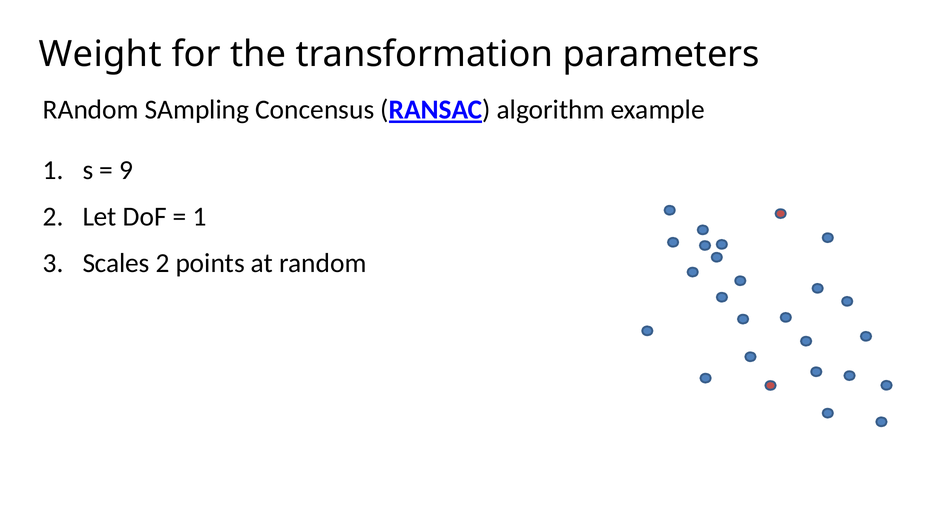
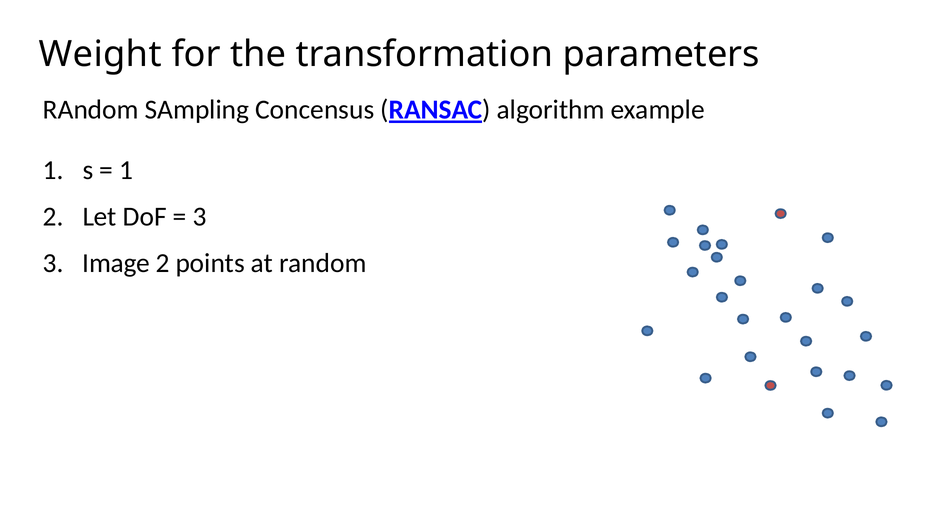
9 at (126, 170): 9 -> 1
1 at (200, 217): 1 -> 3
Scales: Scales -> Image
